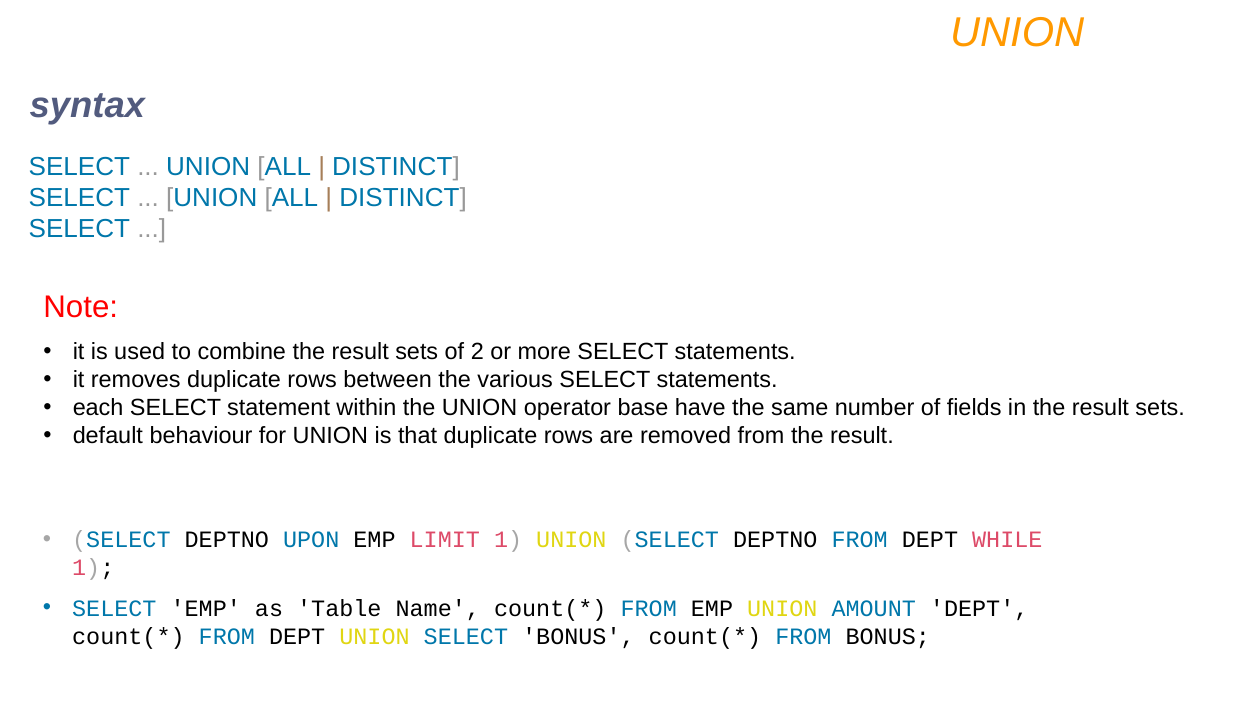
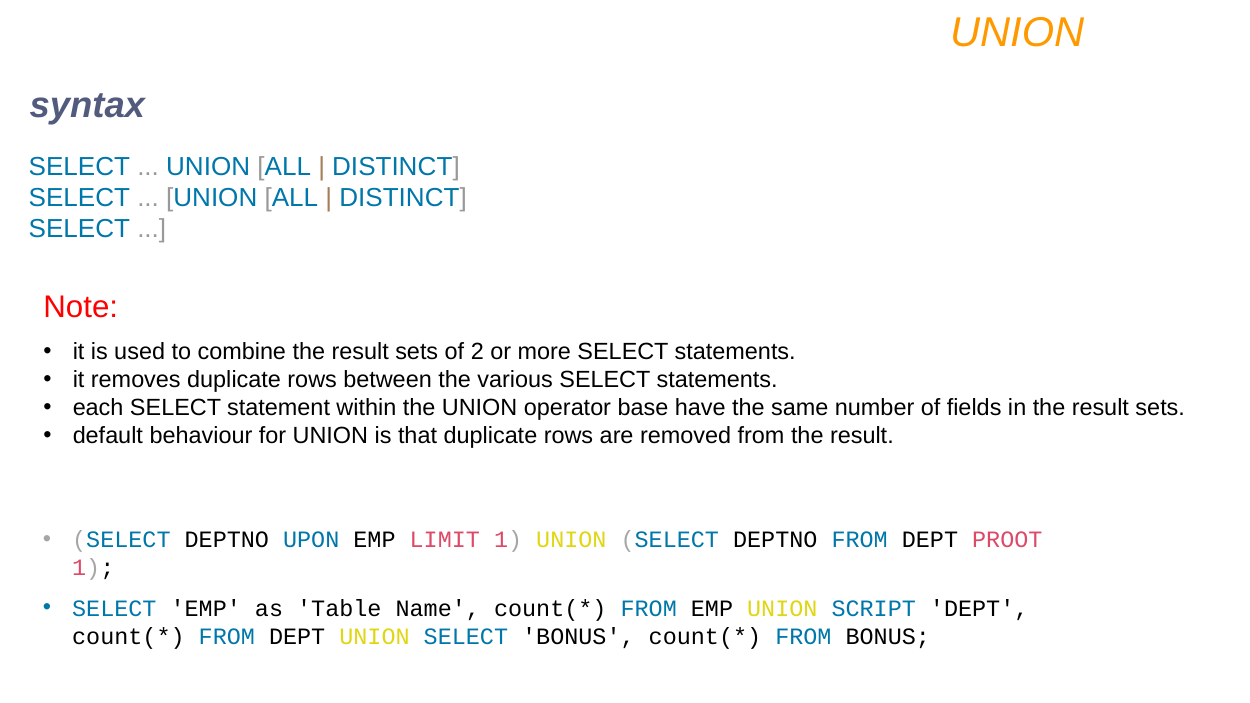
WHILE: WHILE -> PROOT
AMOUNT: AMOUNT -> SCRIPT
